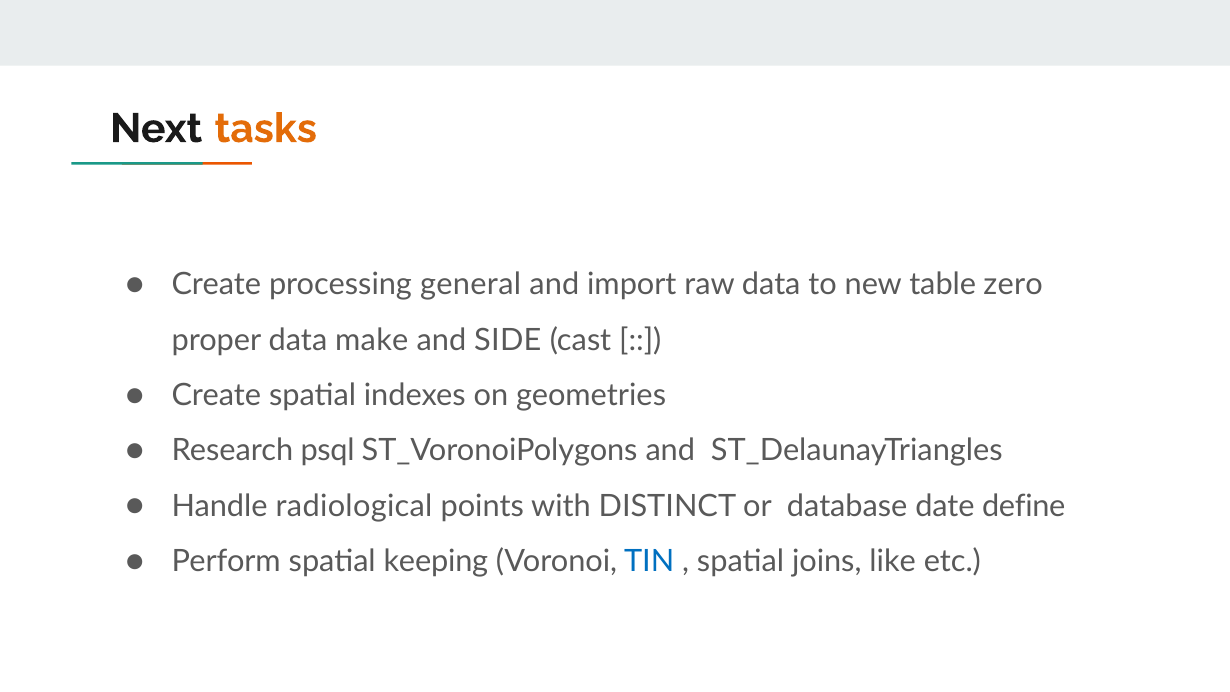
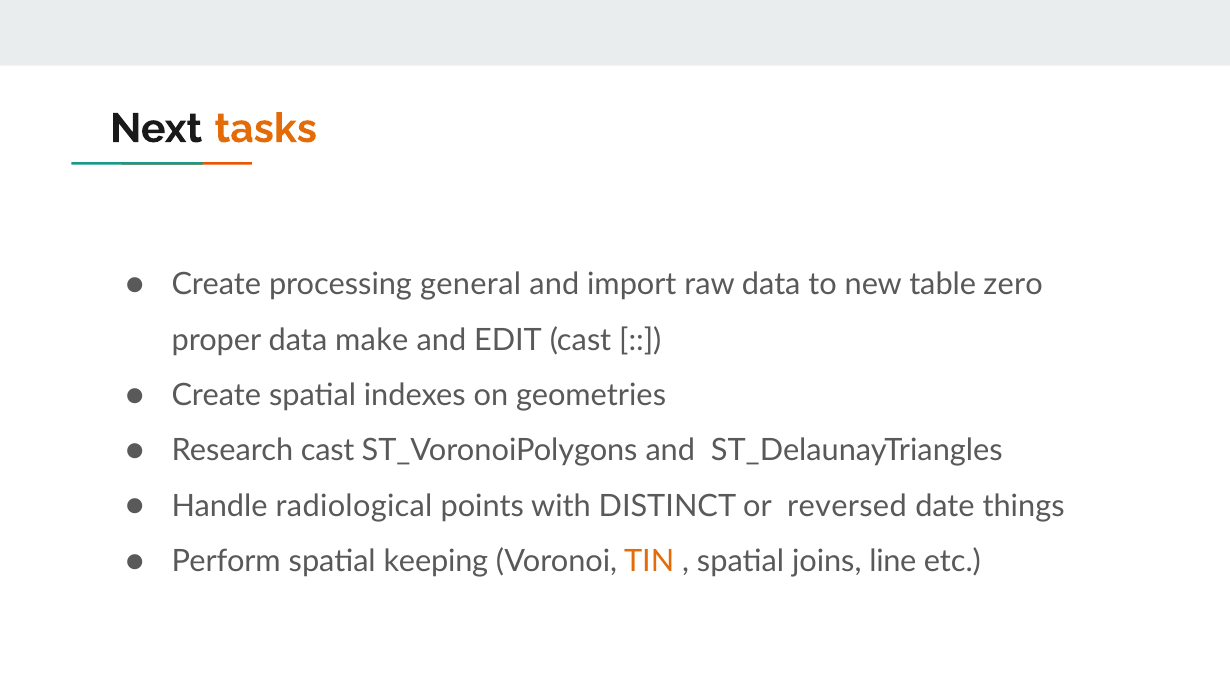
SIDE: SIDE -> EDIT
Research psql: psql -> cast
database: database -> reversed
define: define -> things
TIN colour: blue -> orange
like: like -> line
